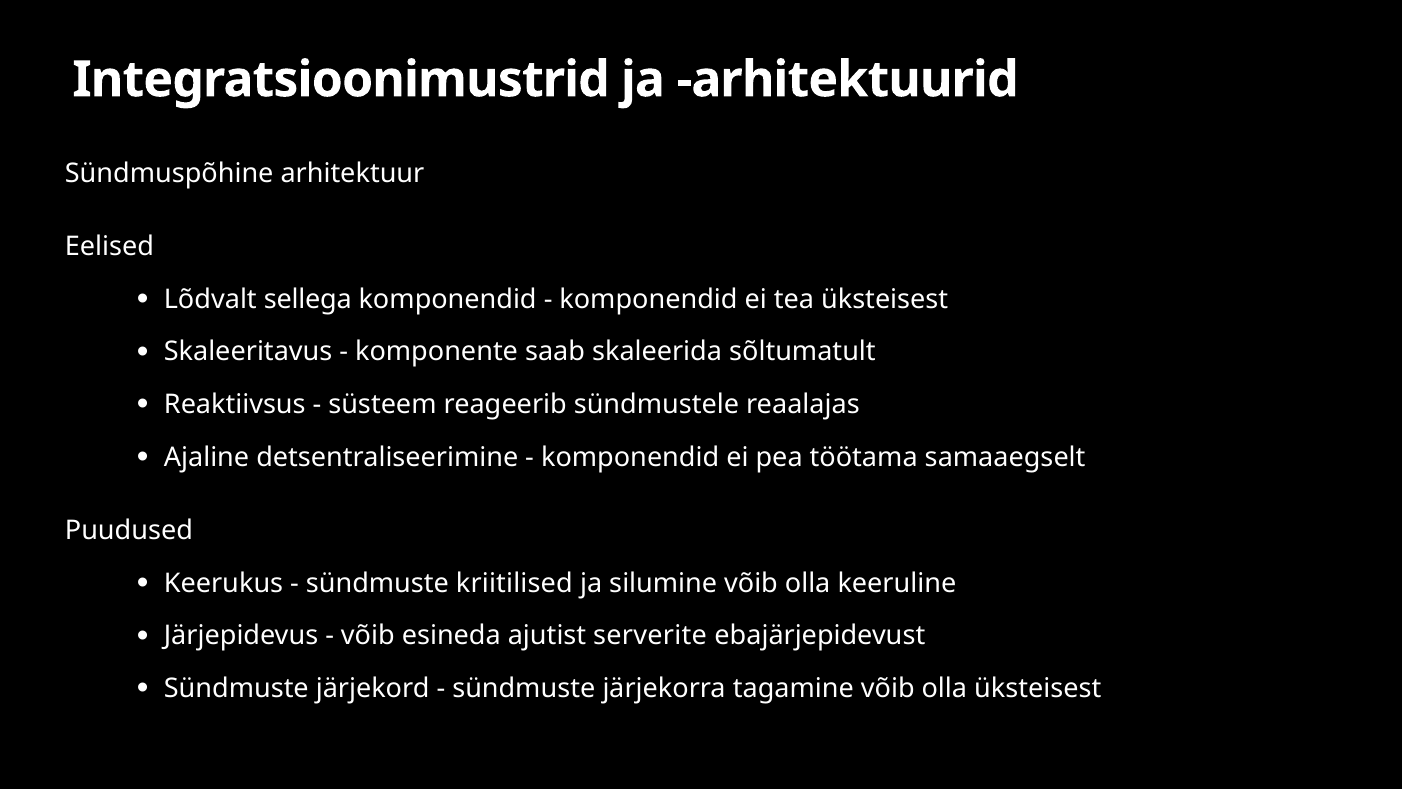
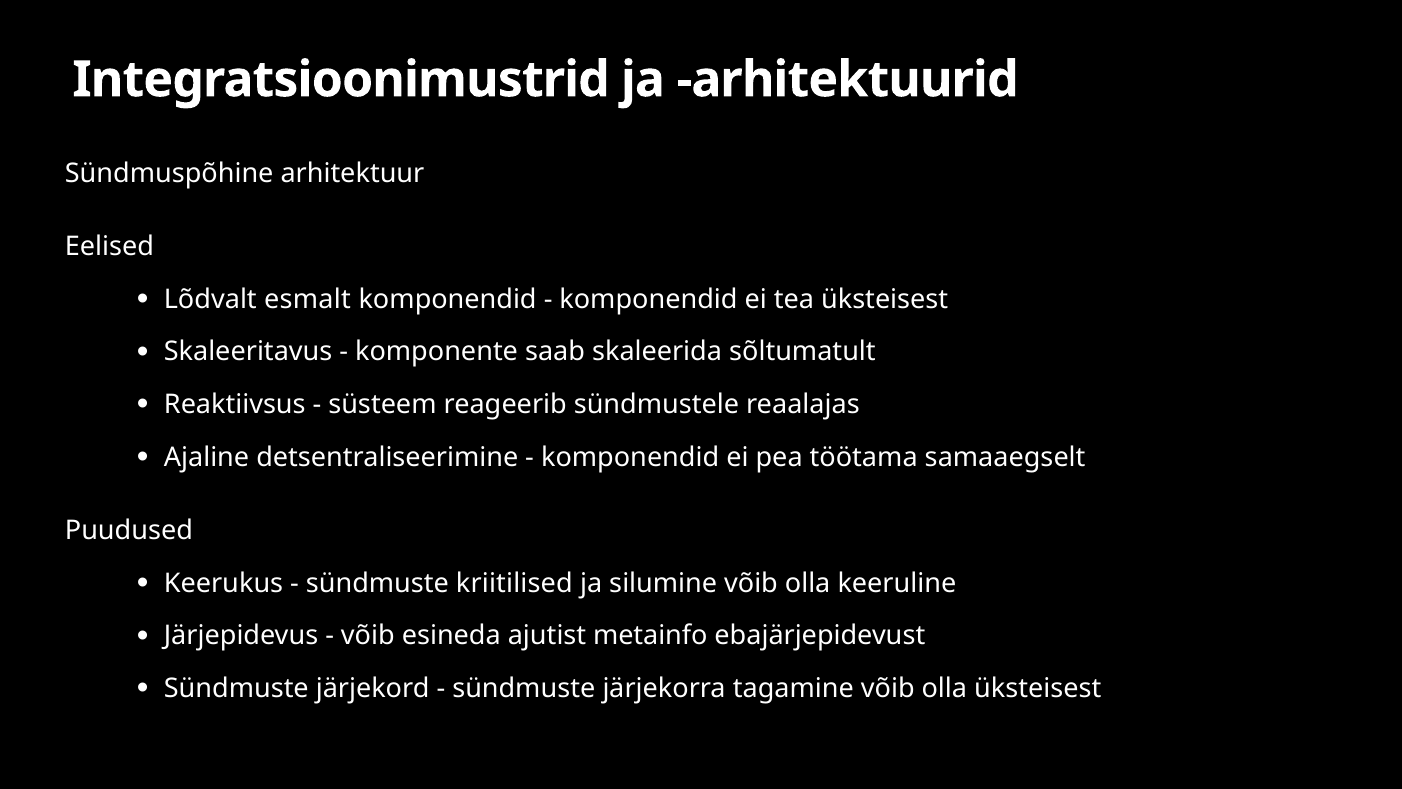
sellega: sellega -> esmalt
serverite: serverite -> metainfo
